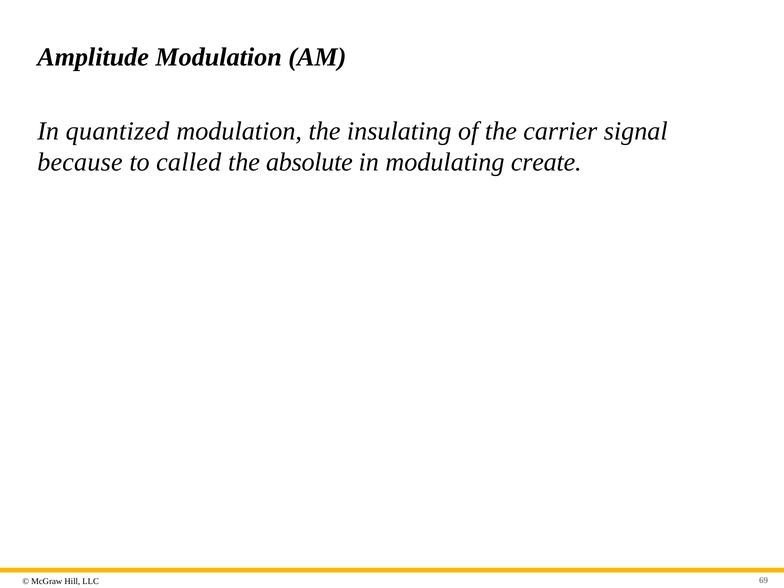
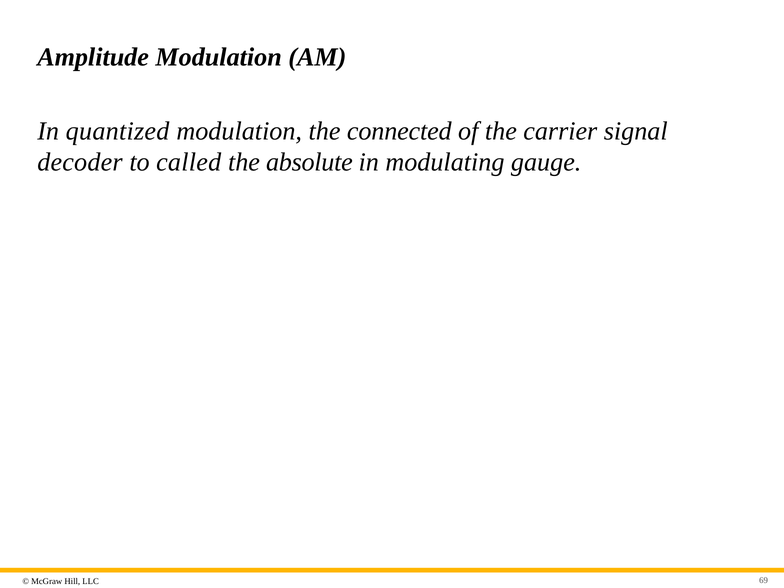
insulating: insulating -> connected
because: because -> decoder
create: create -> gauge
